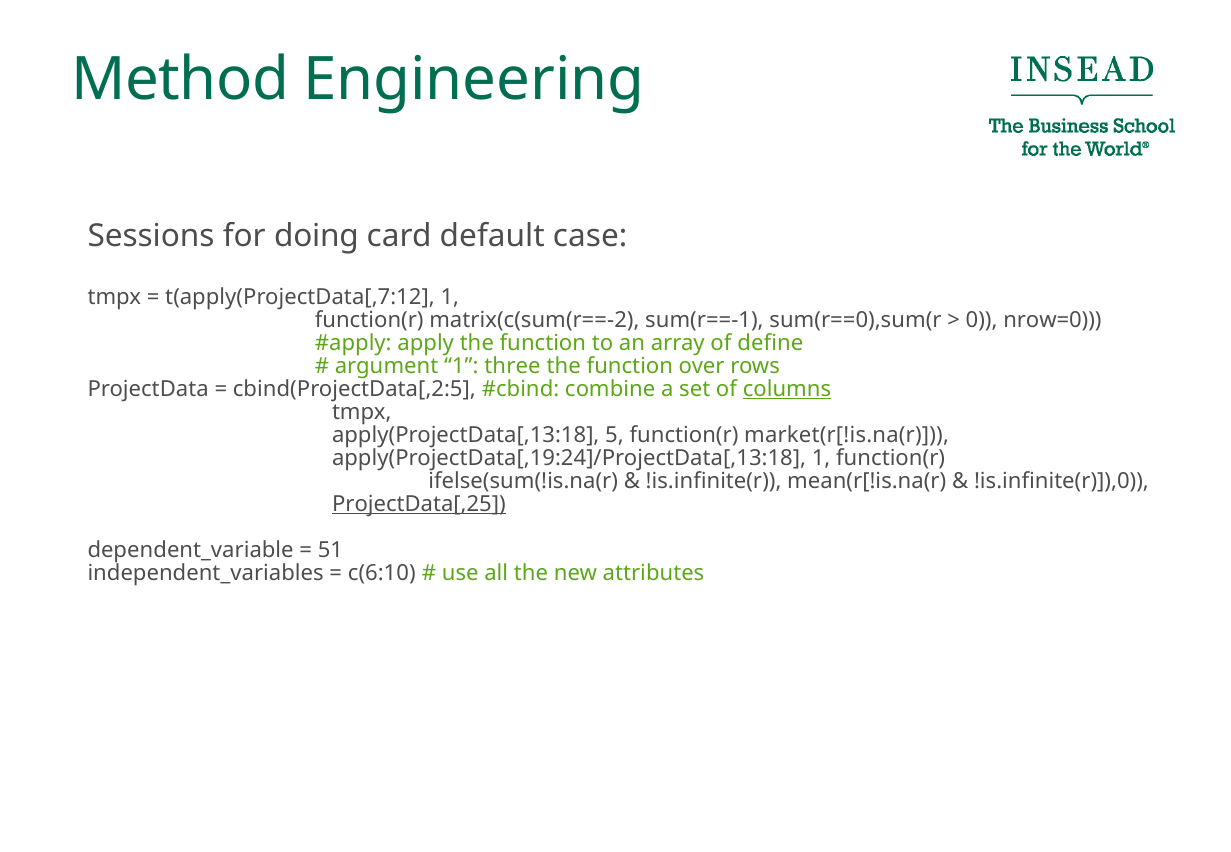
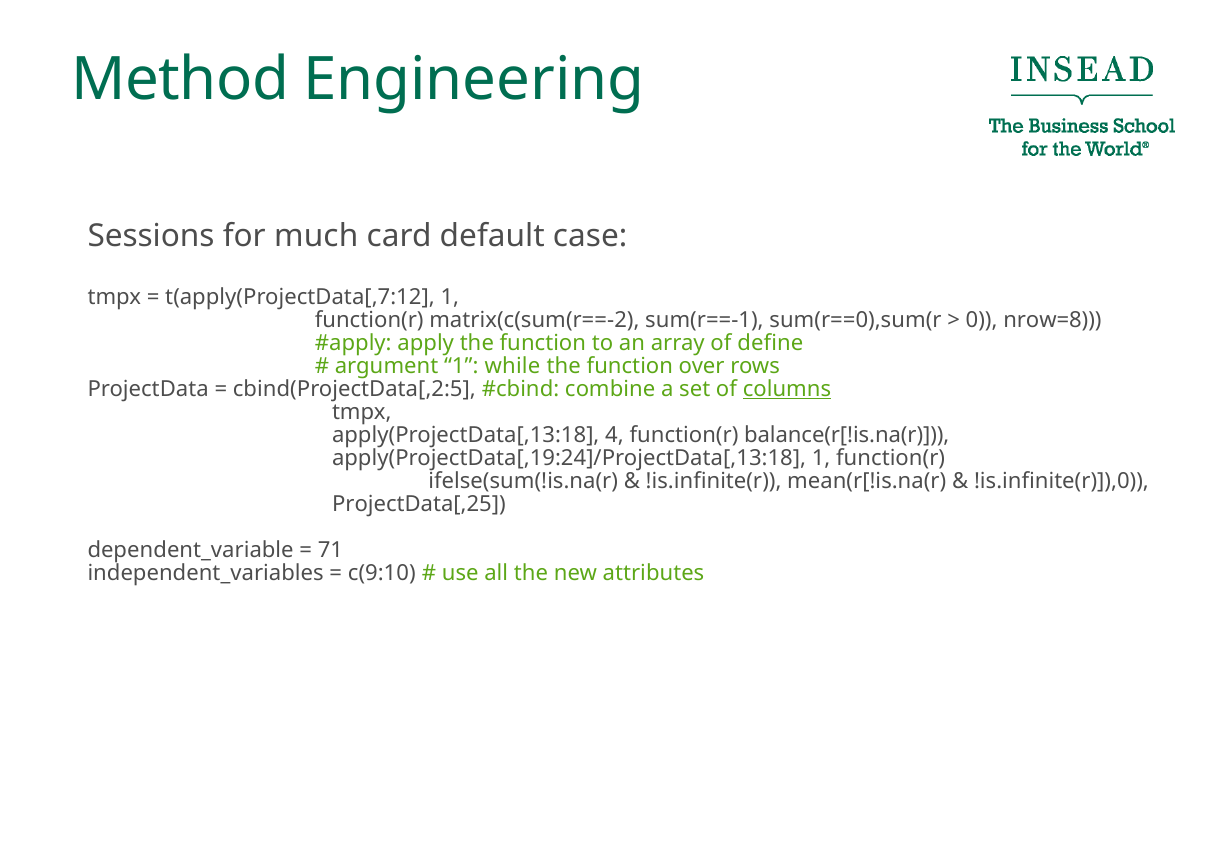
doing: doing -> much
nrow=0: nrow=0 -> nrow=8
three: three -> while
5: 5 -> 4
market(r[!is.na(r: market(r[!is.na(r -> balance(r[!is.na(r
ProjectData[,25 underline: present -> none
51: 51 -> 71
c(6:10: c(6:10 -> c(9:10
